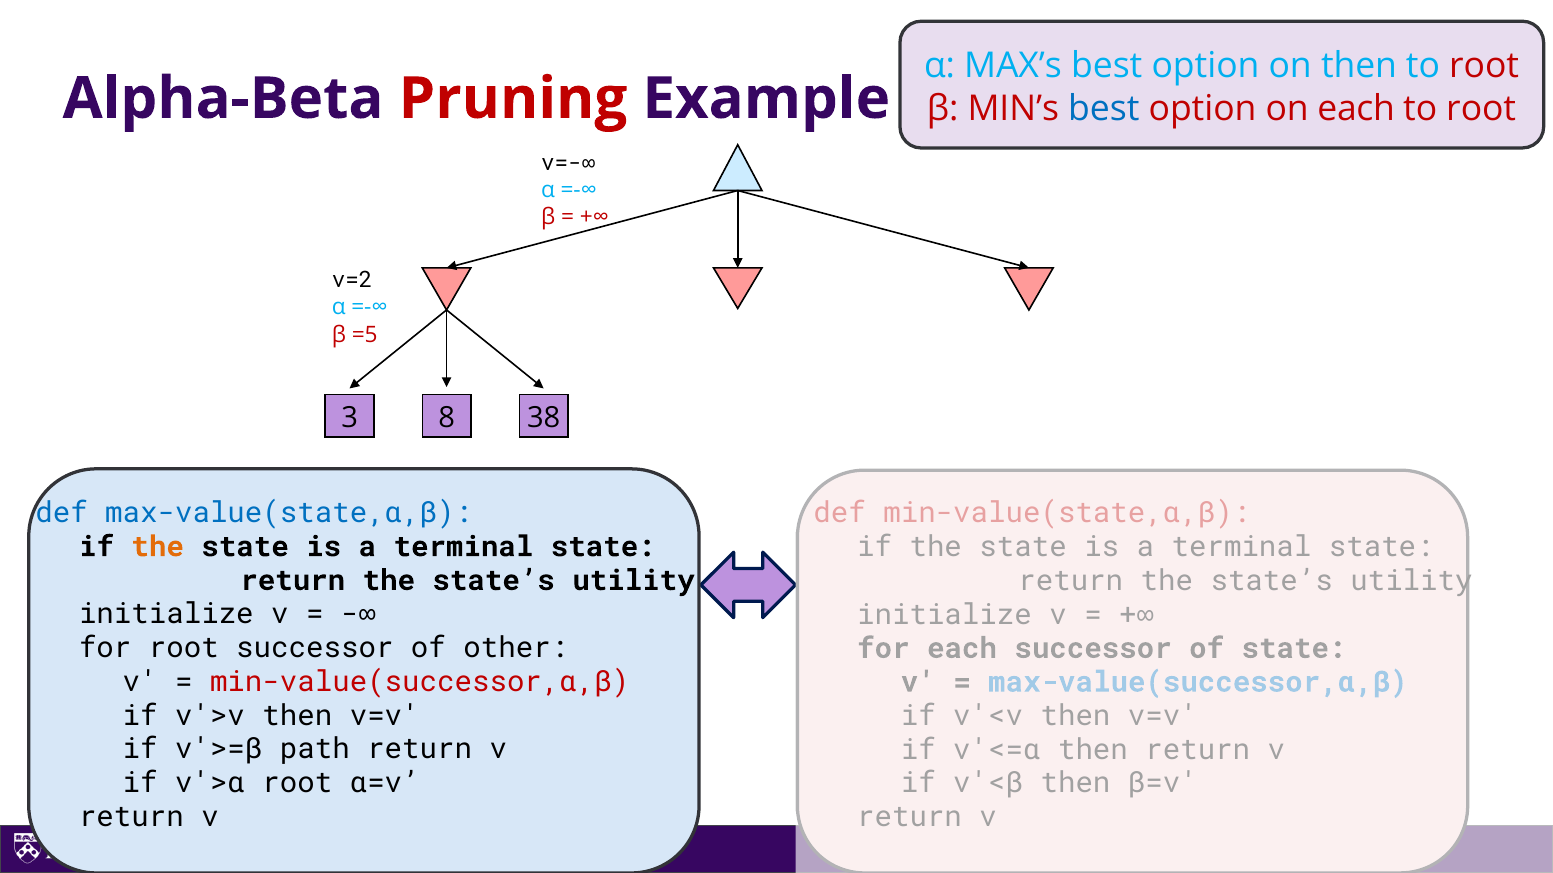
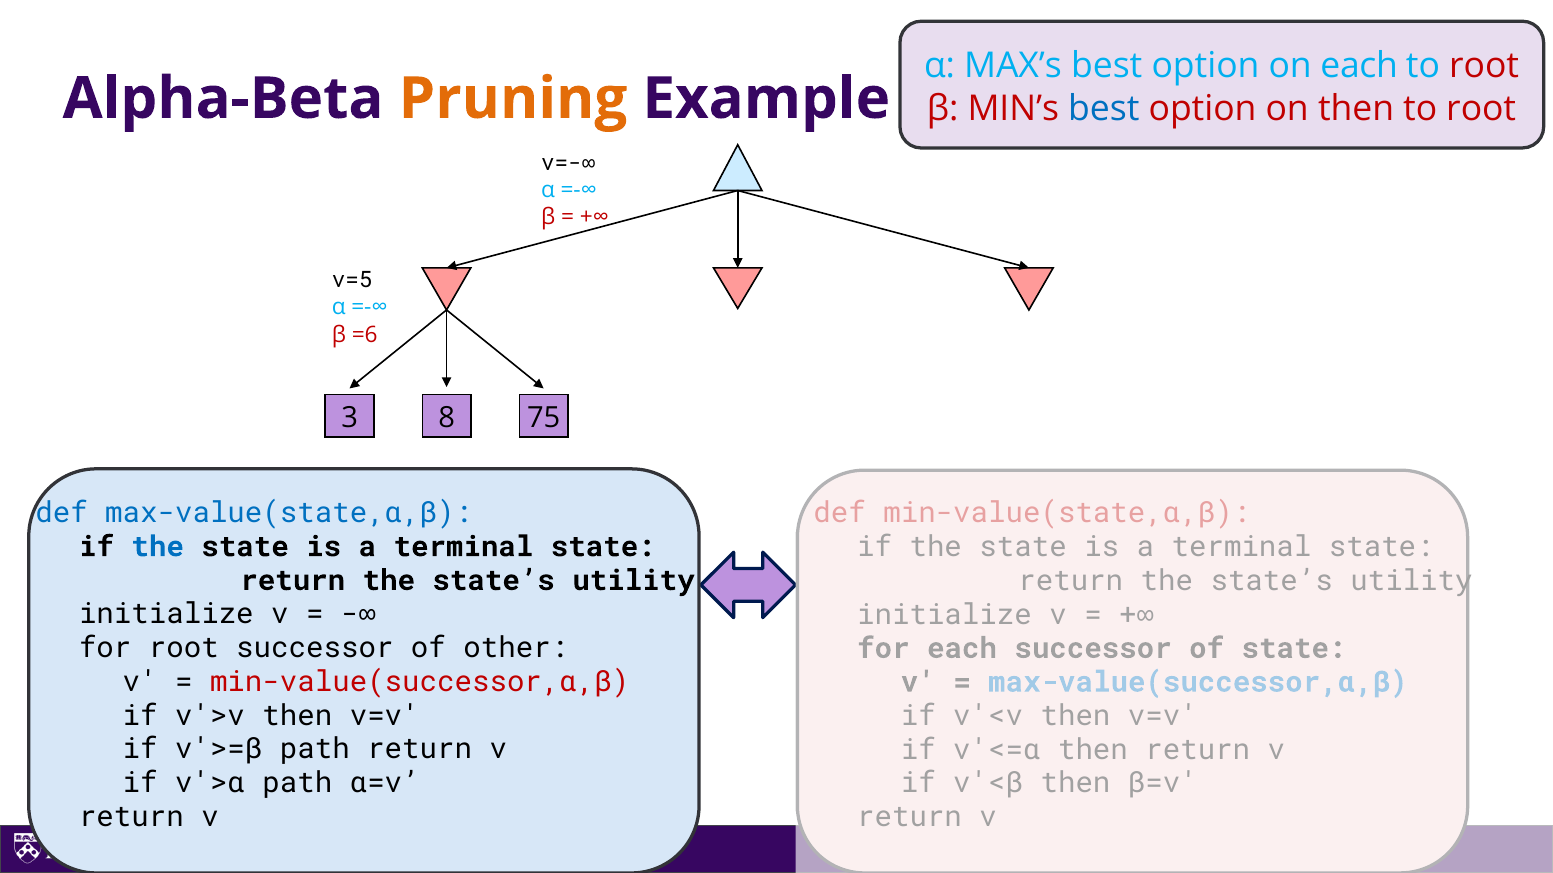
on then: then -> each
Pruning colour: red -> orange
on each: each -> then
v=2: v=2 -> v=5
=5: =5 -> =6
38: 38 -> 75
the at (158, 547) colour: orange -> blue
v'>α root: root -> path
